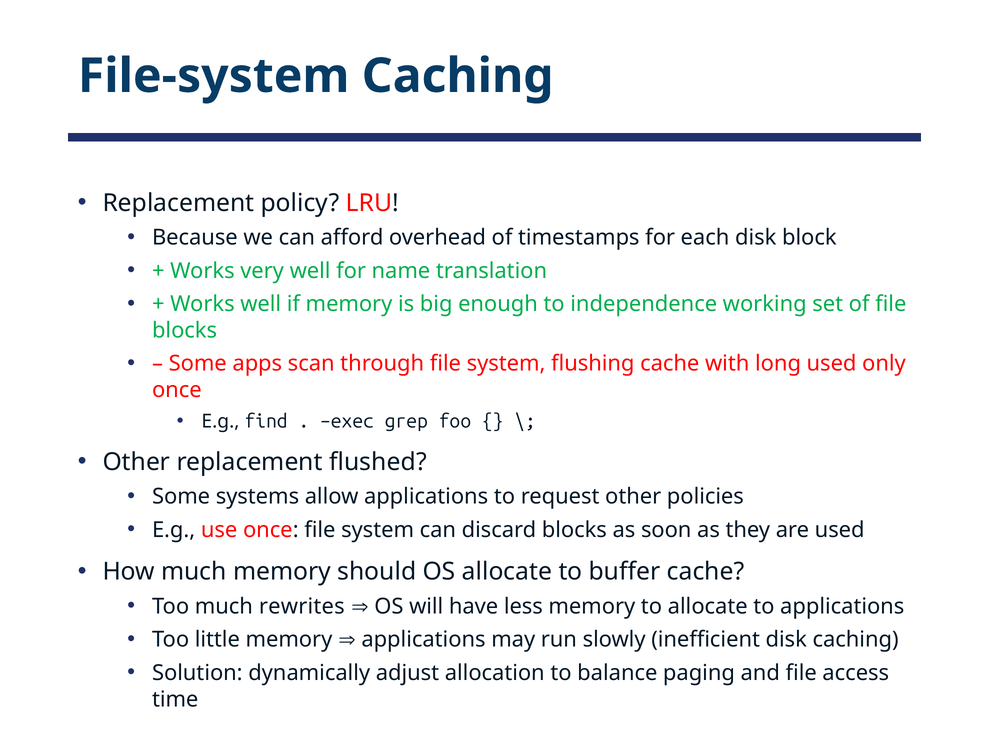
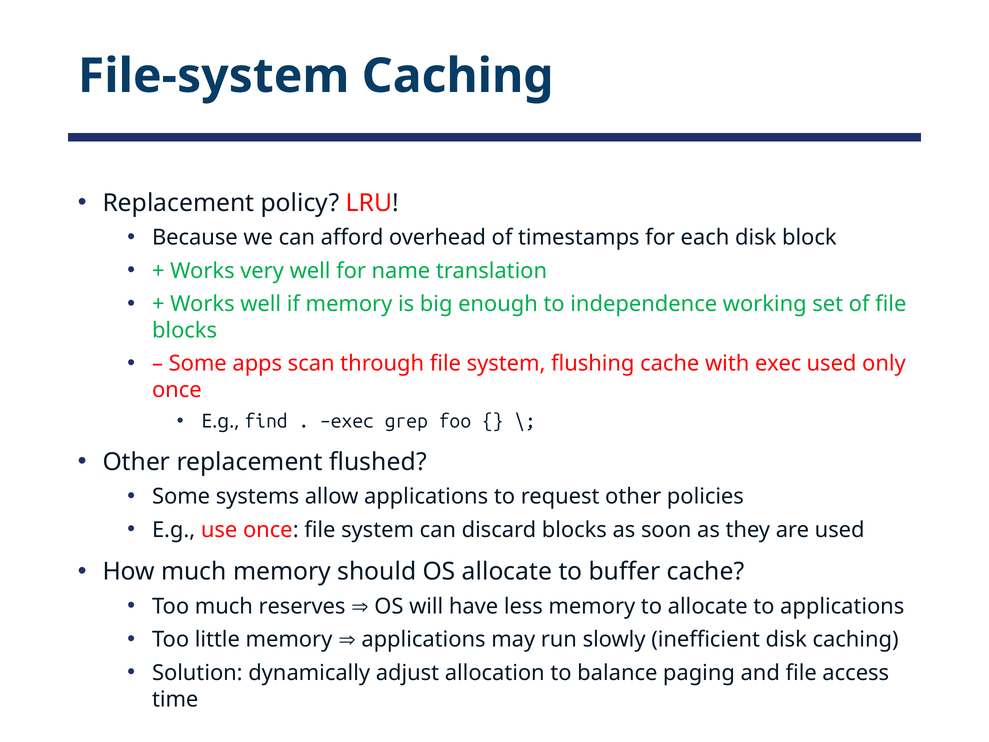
with long: long -> exec
rewrites: rewrites -> reserves
